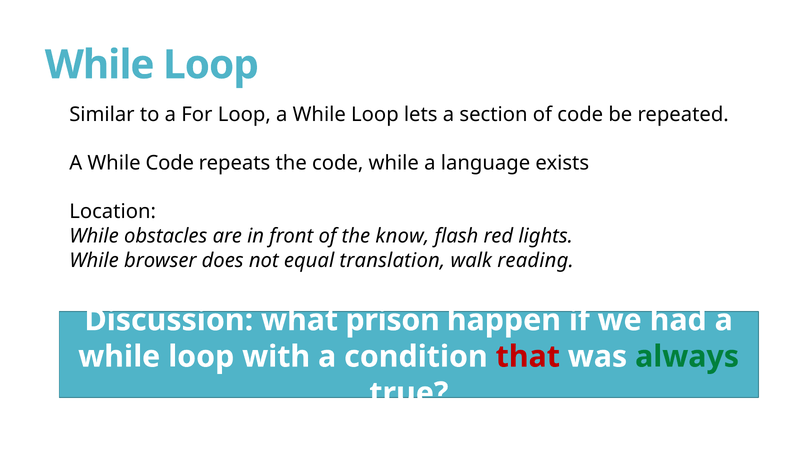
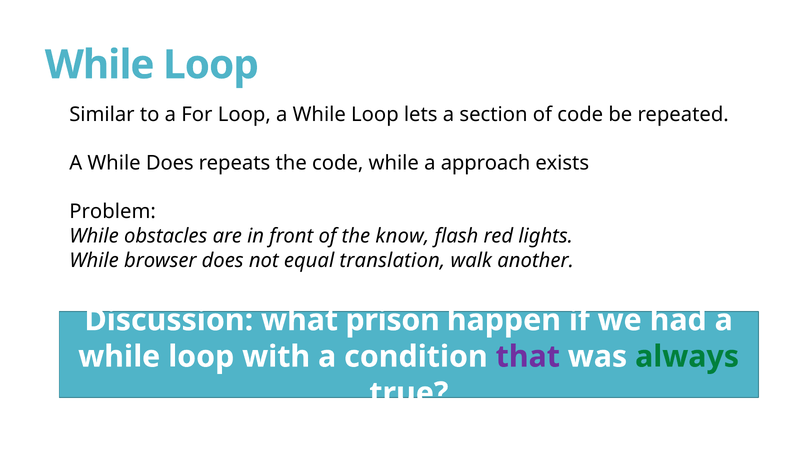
While Code: Code -> Does
language: language -> approach
Location: Location -> Problem
reading: reading -> another
that colour: red -> purple
